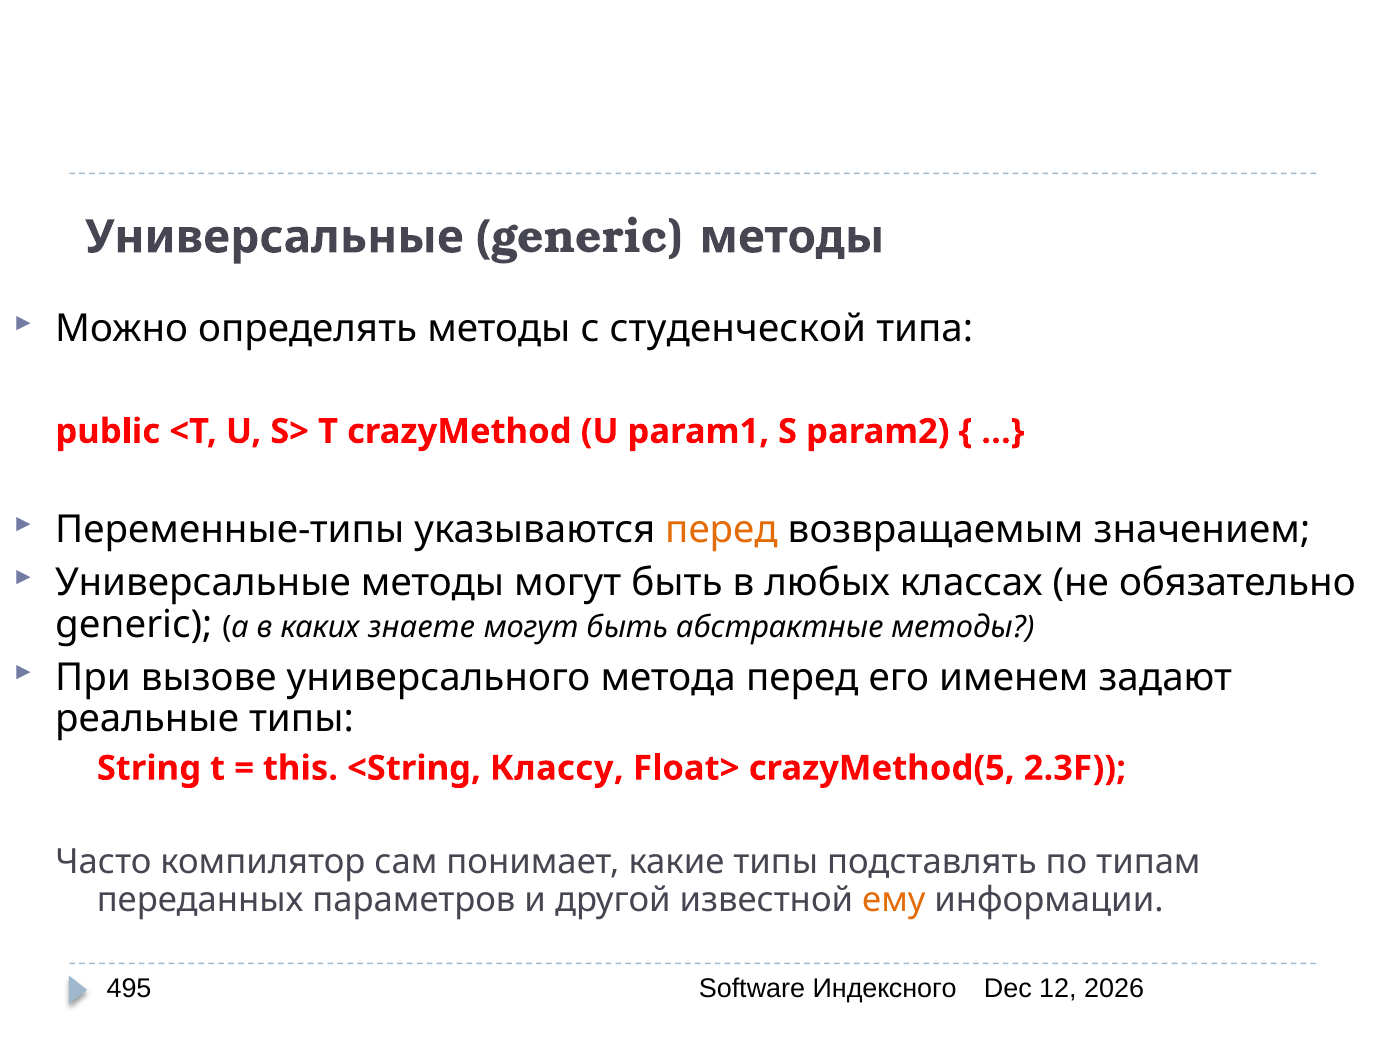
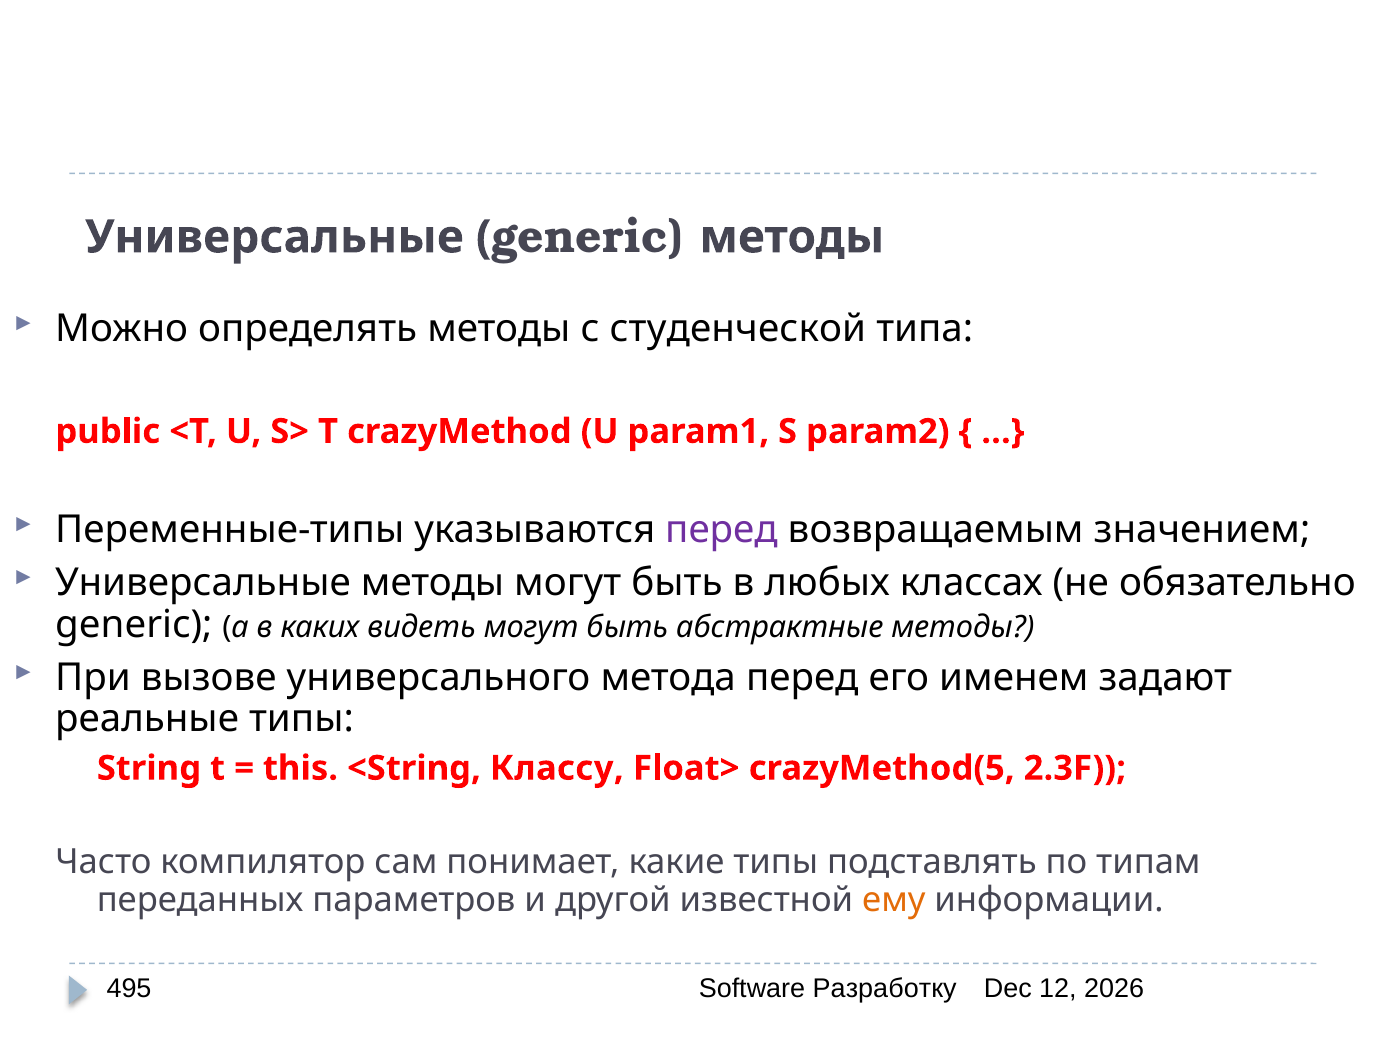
перед at (721, 529) colour: orange -> purple
знаете: знаете -> видеть
Индексного: Индексного -> Разработку
